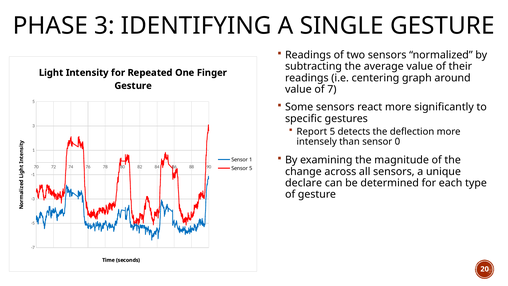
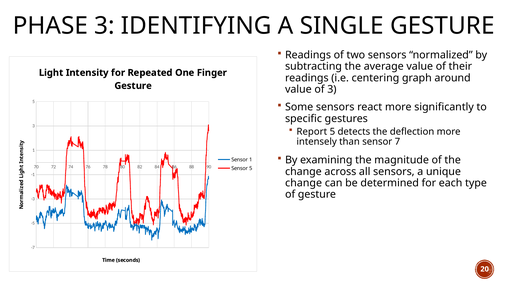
of 7: 7 -> 3
0: 0 -> 7
declare at (304, 183): declare -> change
